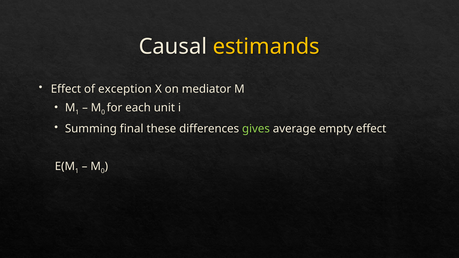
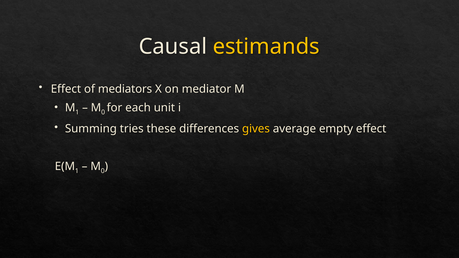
exception: exception -> mediators
final: final -> tries
gives colour: light green -> yellow
